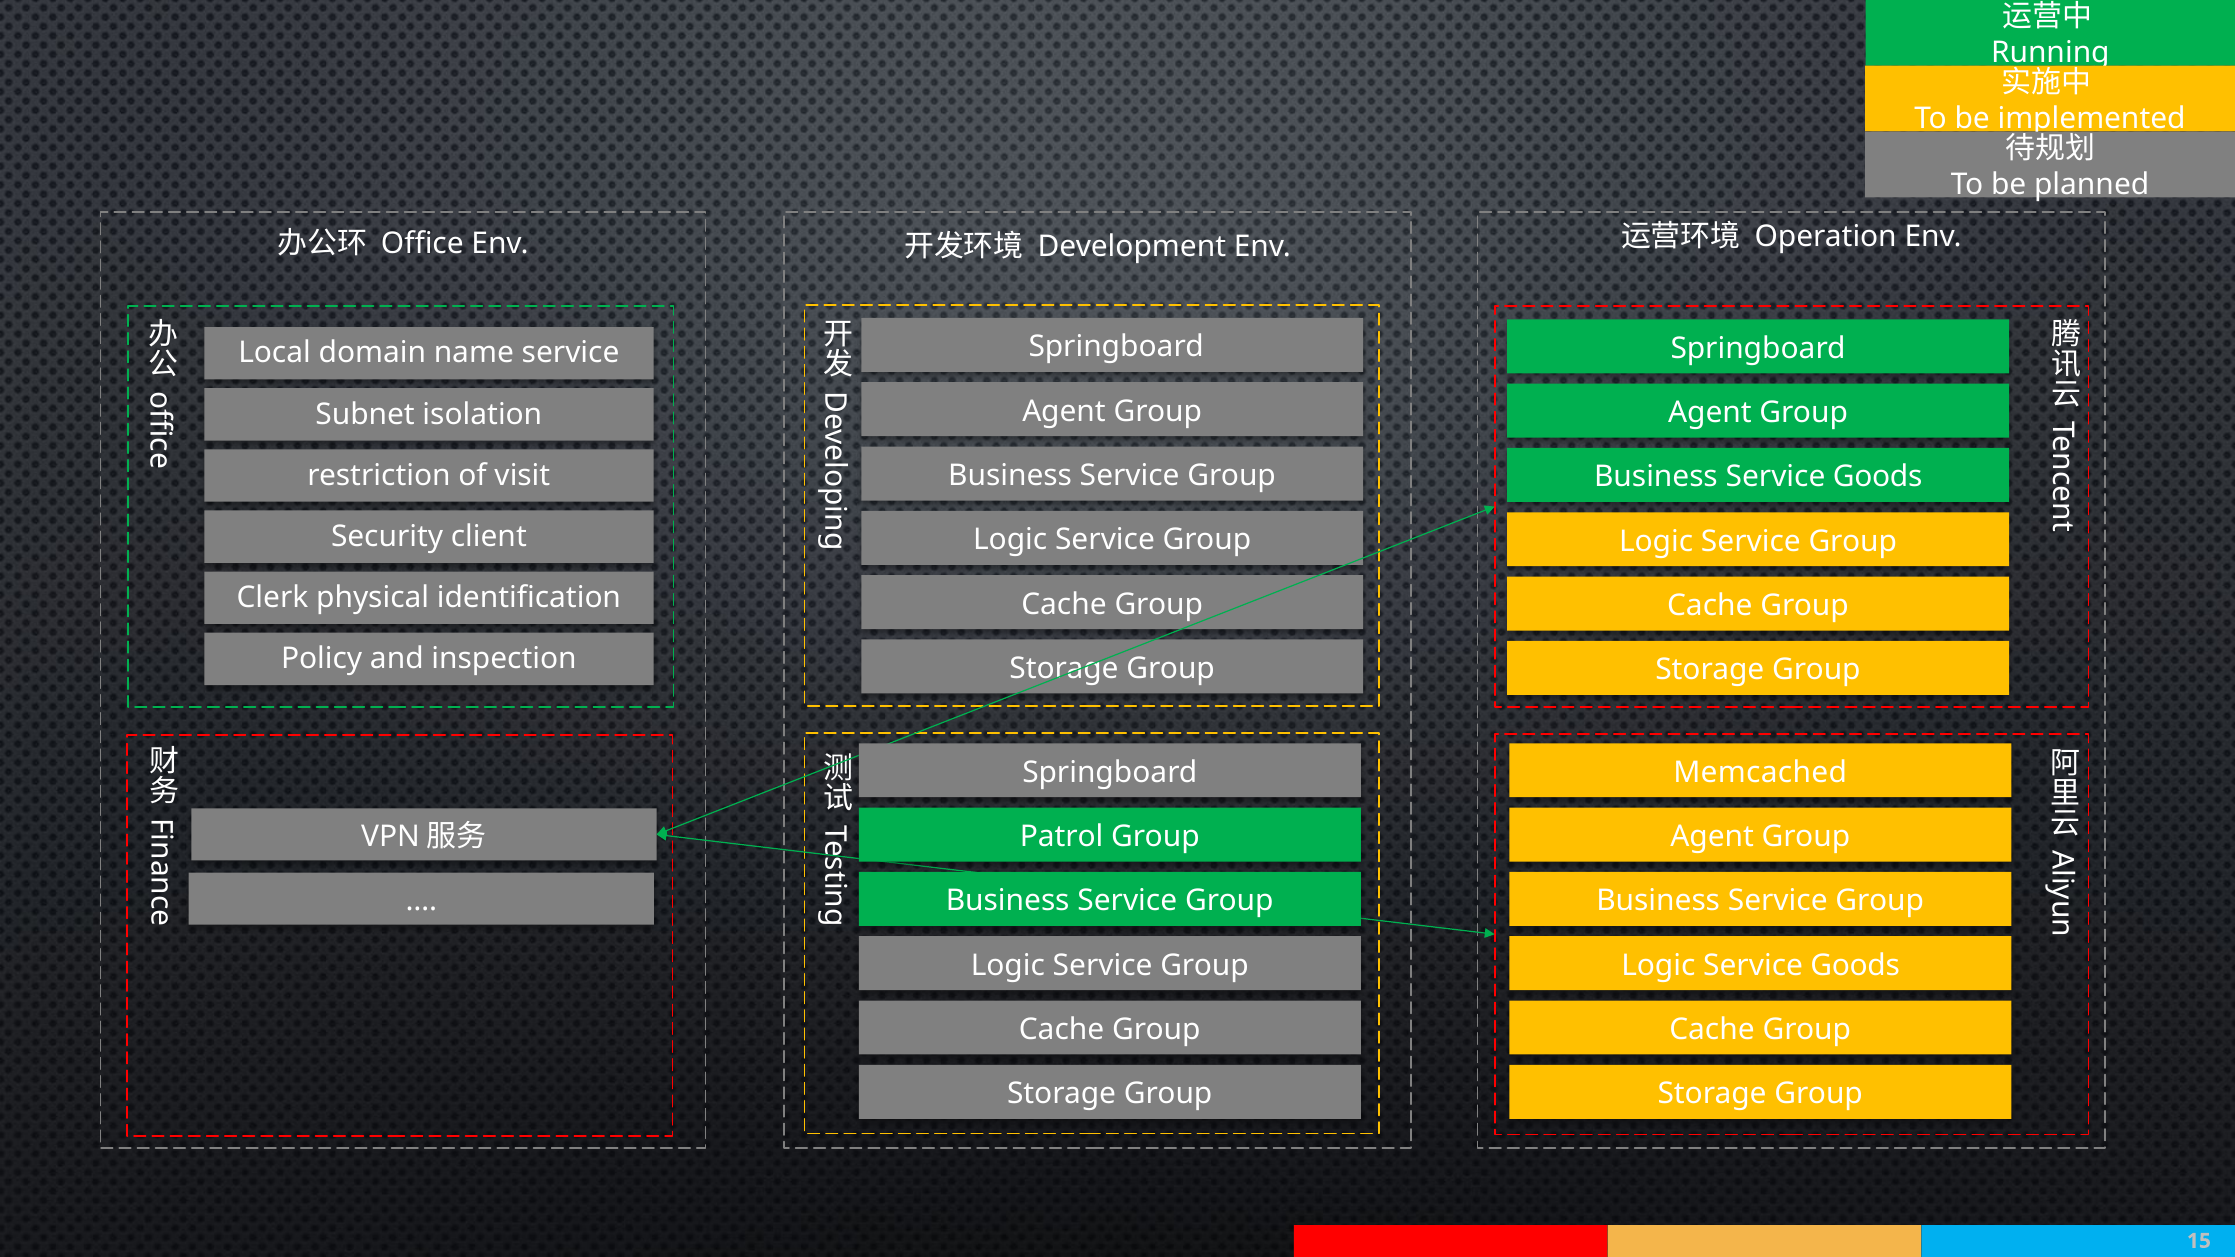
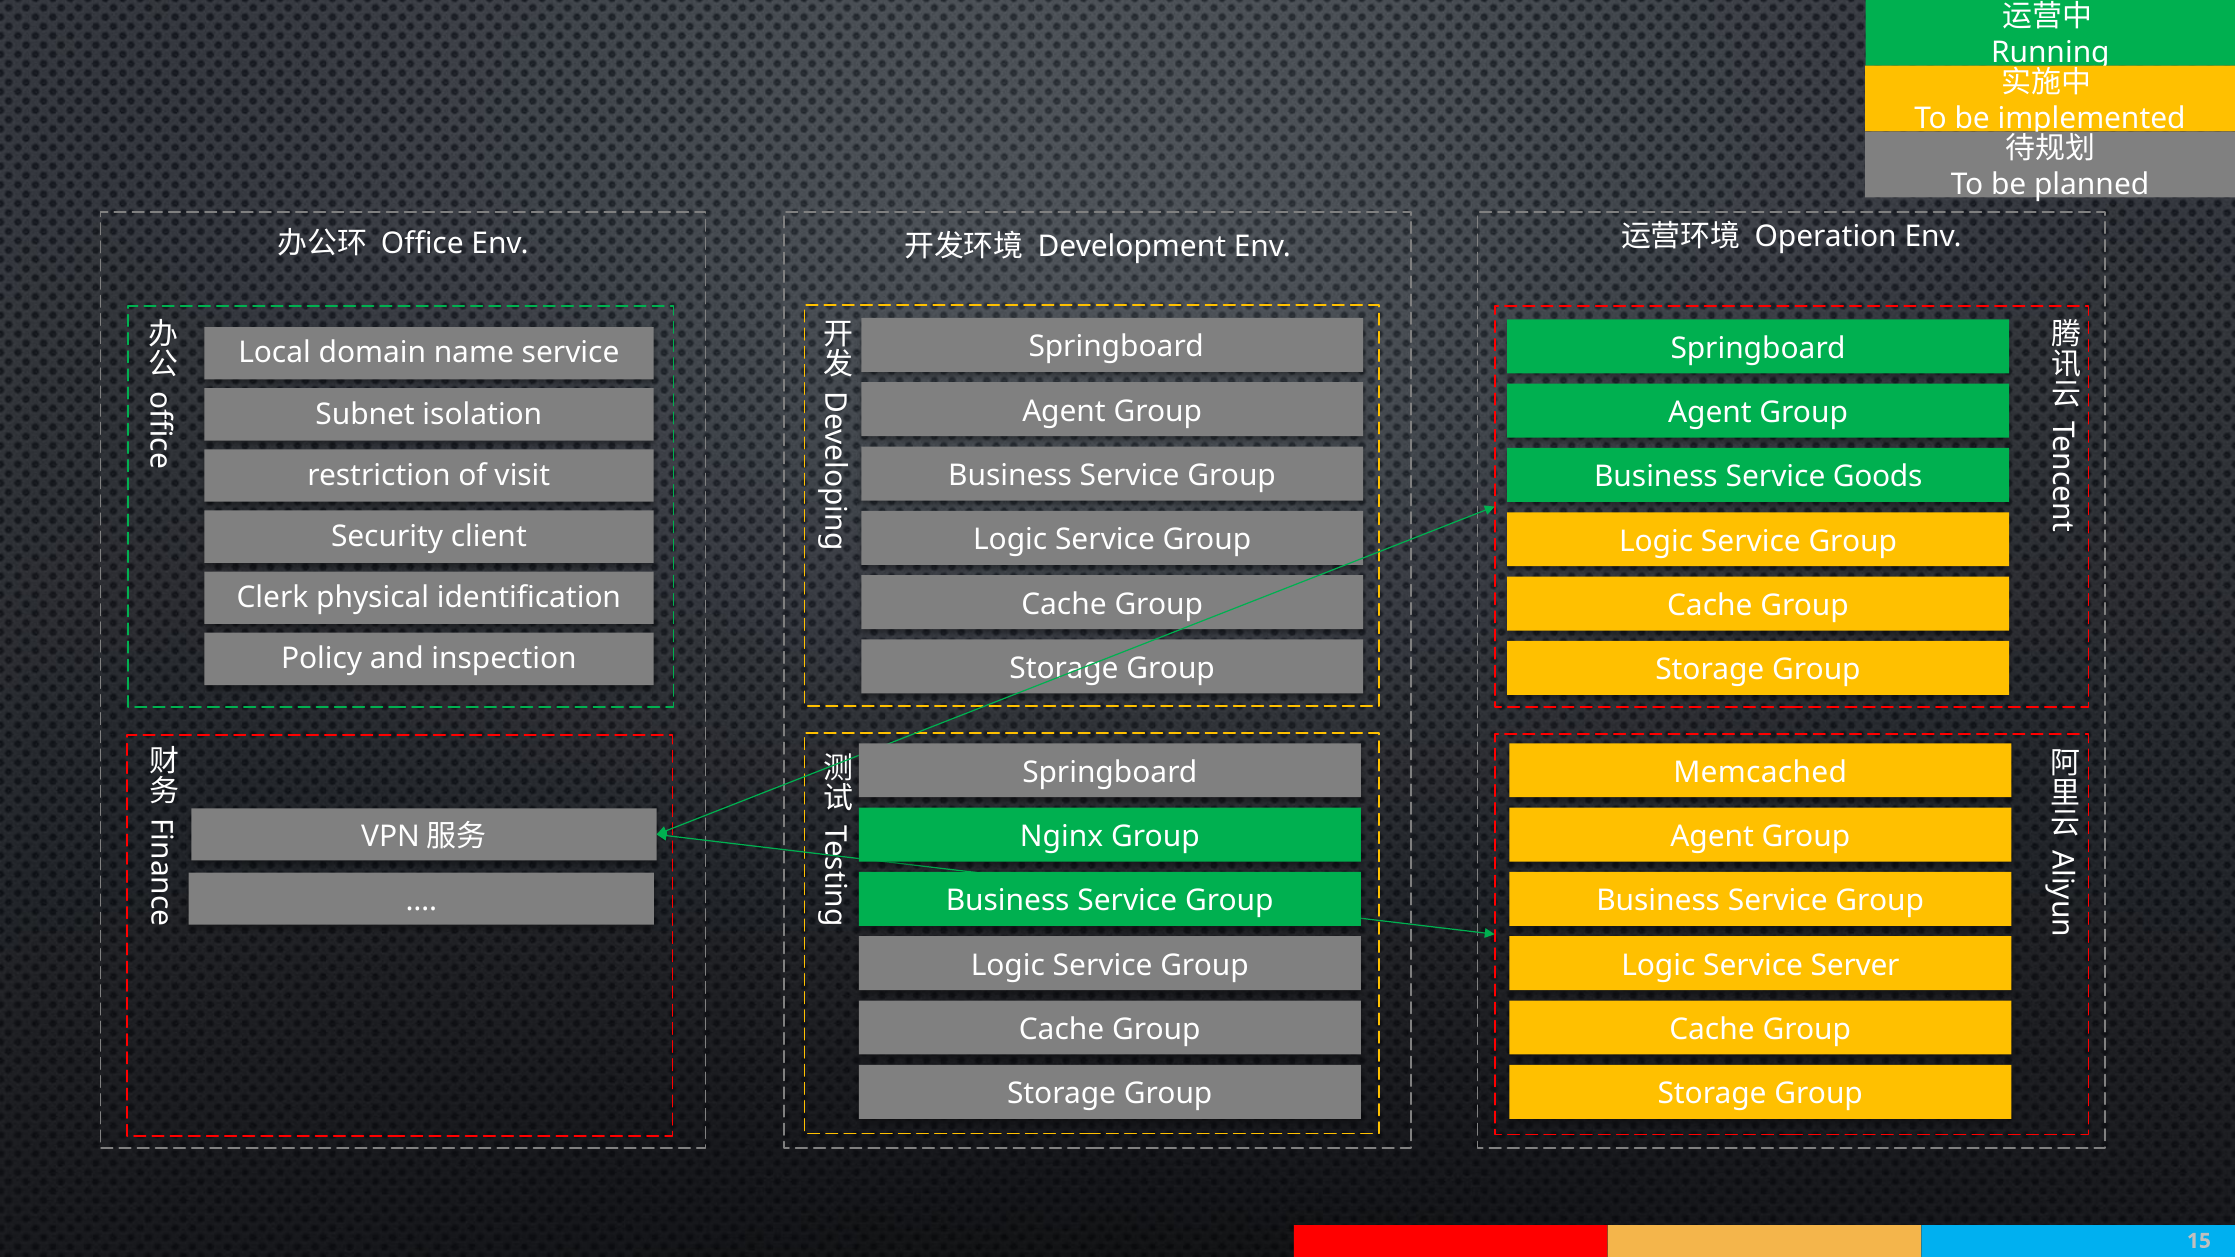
Patrol: Patrol -> Nginx
Logic Service Goods: Goods -> Server
